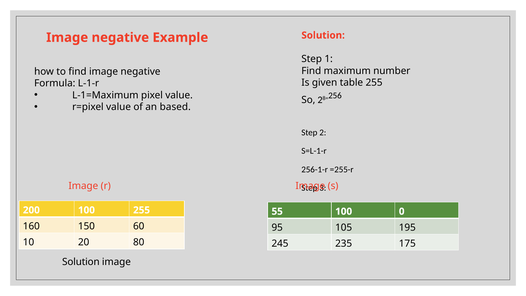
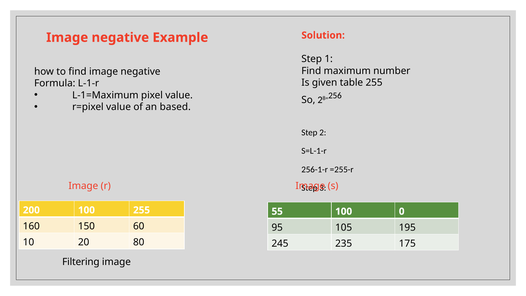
Solution at (81, 262): Solution -> Filtering
